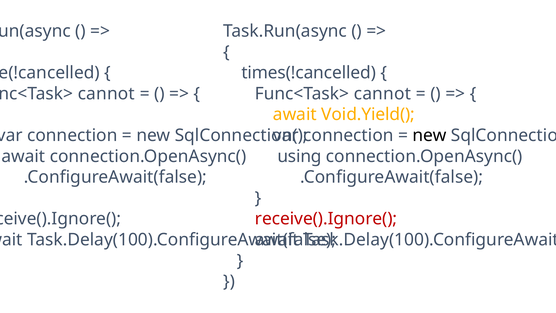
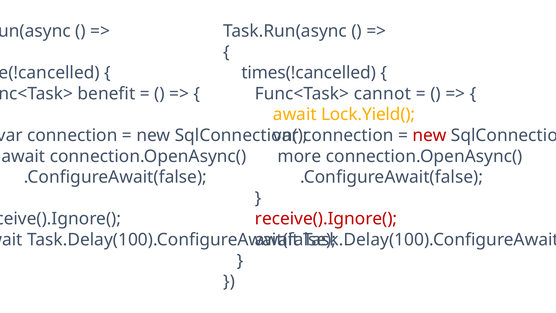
cannot at (106, 94): cannot -> benefit
Void.Yield(: Void.Yield( -> Lock.Yield(
new at (430, 135) colour: black -> red
using: using -> more
